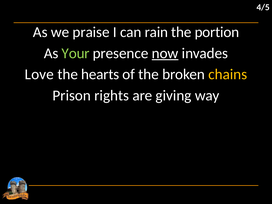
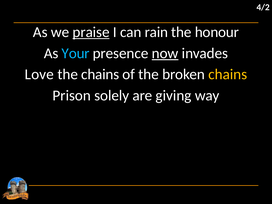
4/5: 4/5 -> 4/2
praise underline: none -> present
portion: portion -> honour
Your colour: light green -> light blue
the hearts: hearts -> chains
rights: rights -> solely
